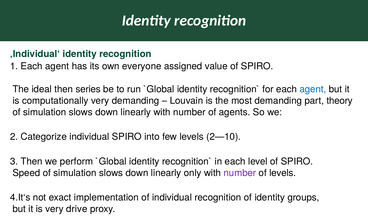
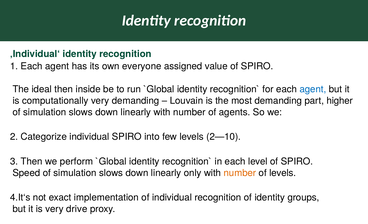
series: series -> inside
theory: theory -> higher
number at (240, 173) colour: purple -> orange
